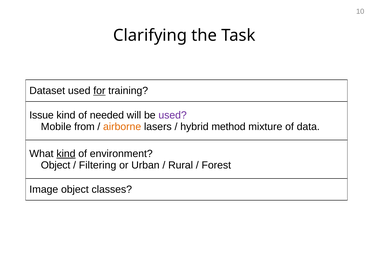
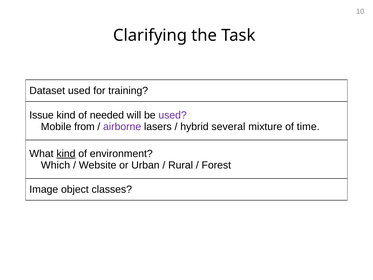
for underline: present -> none
airborne colour: orange -> purple
method: method -> several
data: data -> time
Object at (56, 165): Object -> Which
Filtering: Filtering -> Website
